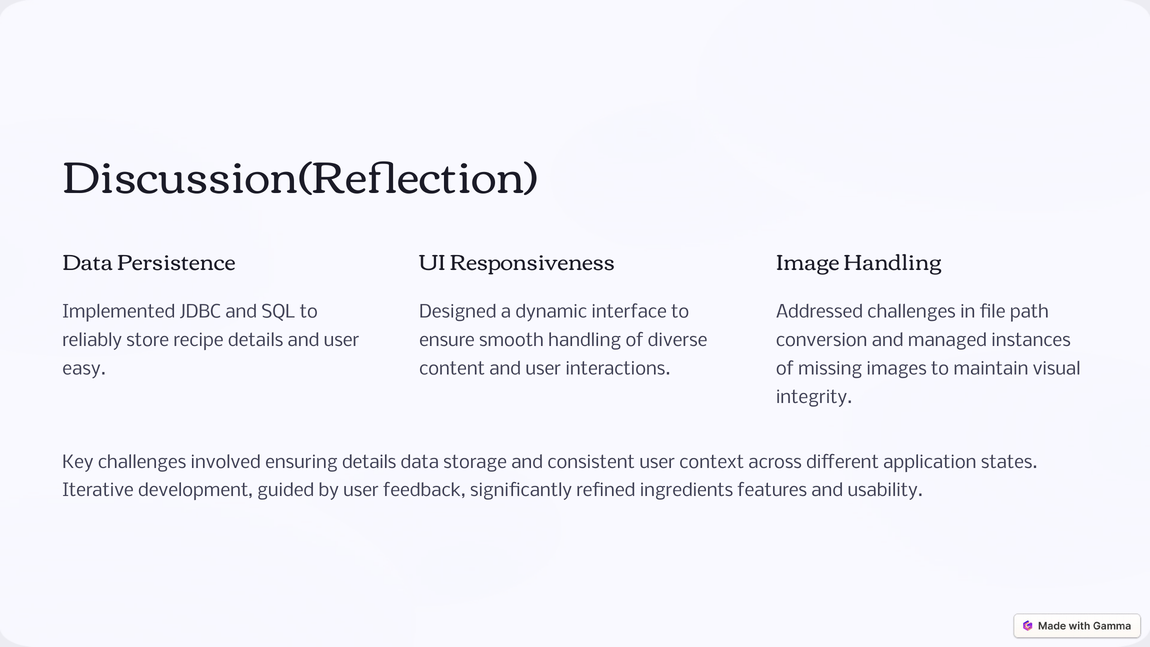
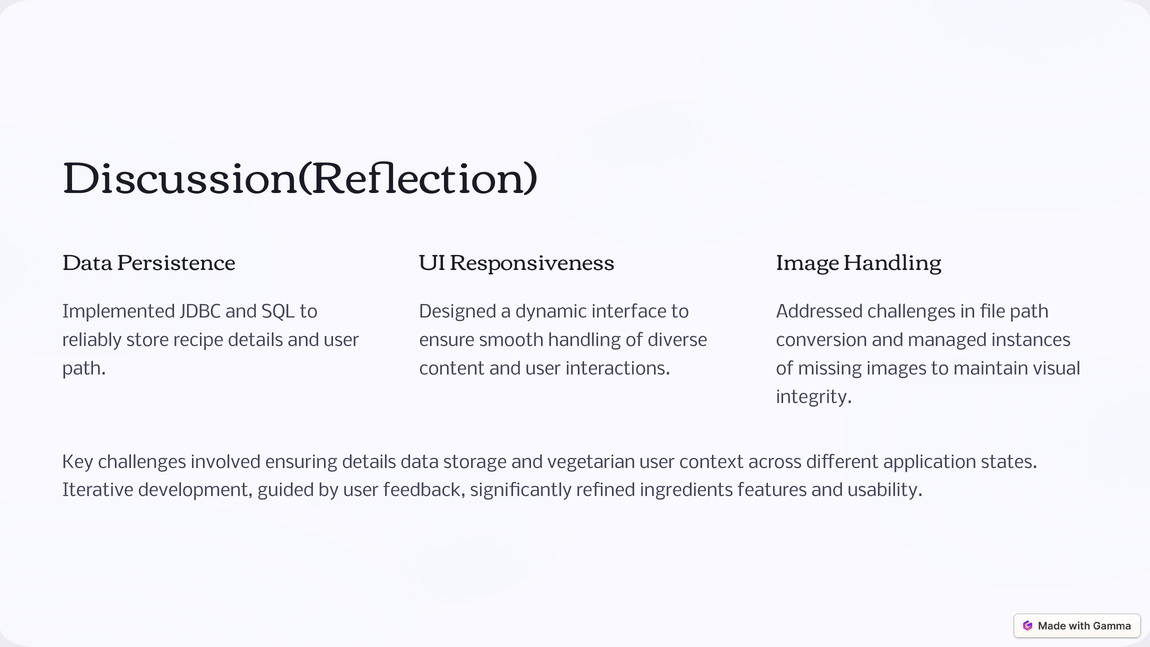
easy at (84, 369): easy -> path
consistent: consistent -> vegetarian
